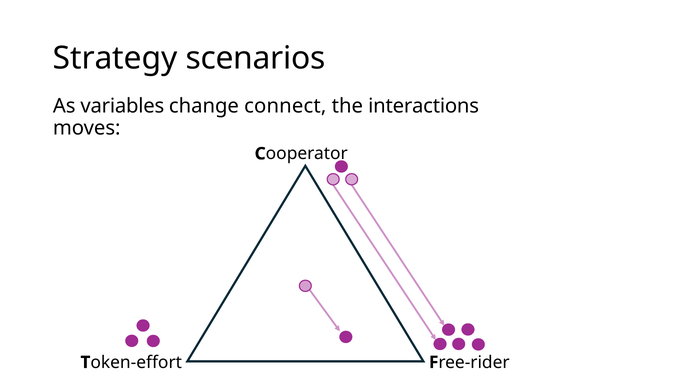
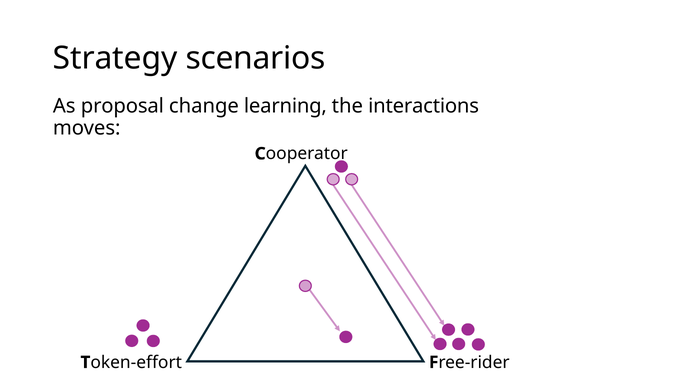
variables: variables -> proposal
connect: connect -> learning
